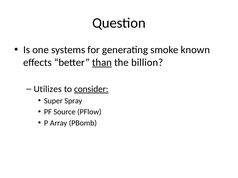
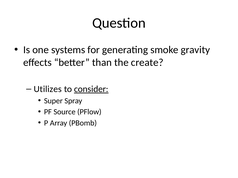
known: known -> gravity
than underline: present -> none
billion: billion -> create
